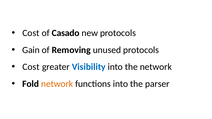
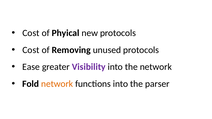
Casado: Casado -> Phyical
Gain at (31, 50): Gain -> Cost
Cost at (31, 67): Cost -> Ease
Visibility colour: blue -> purple
